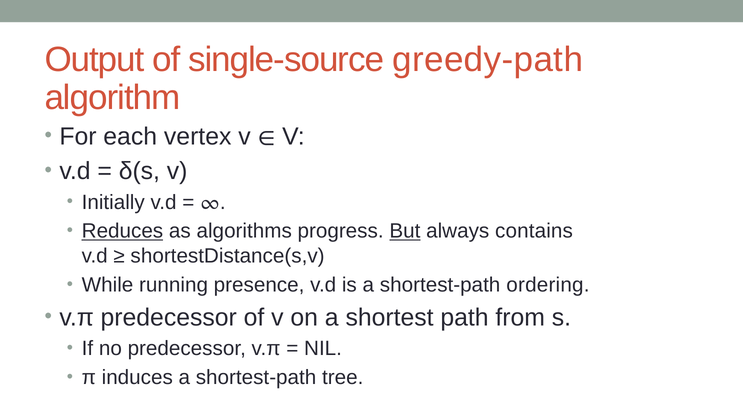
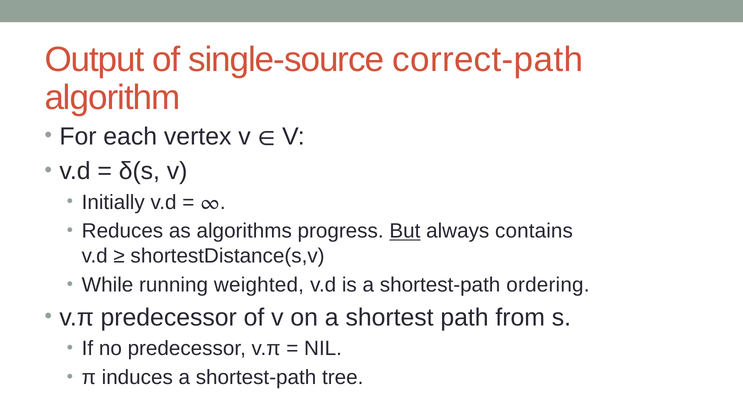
greedy-path: greedy-path -> correct-path
Reduces underline: present -> none
presence: presence -> weighted
